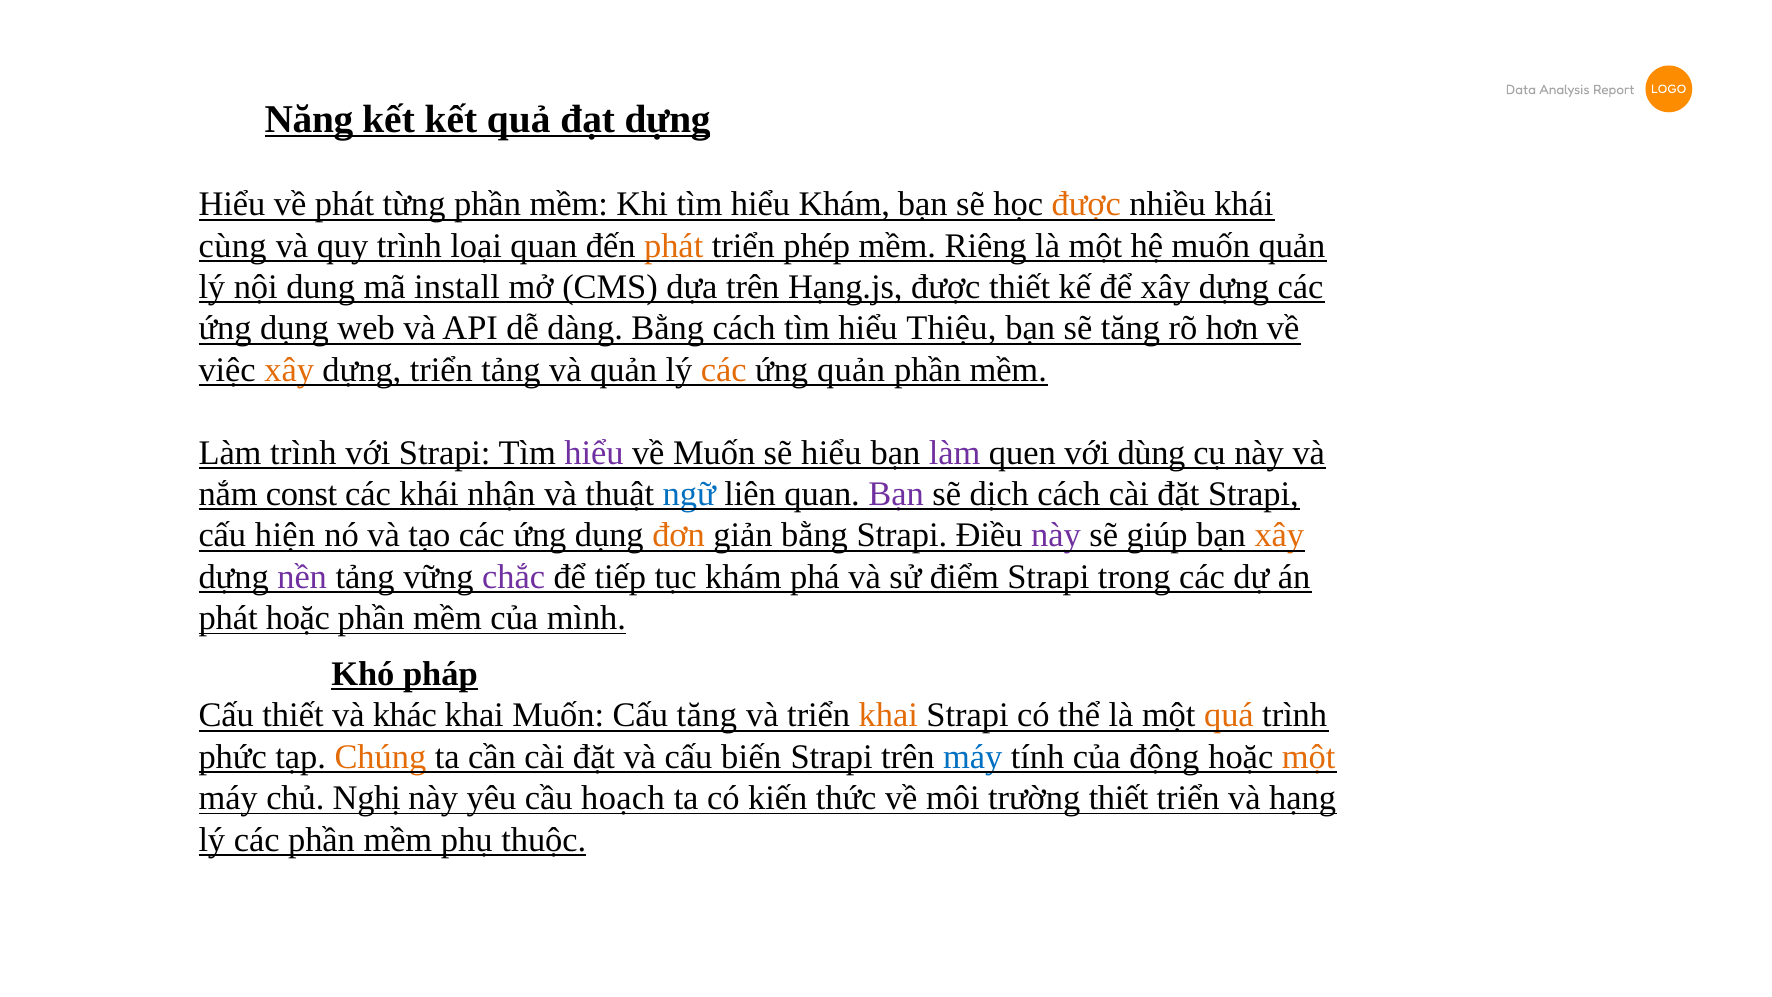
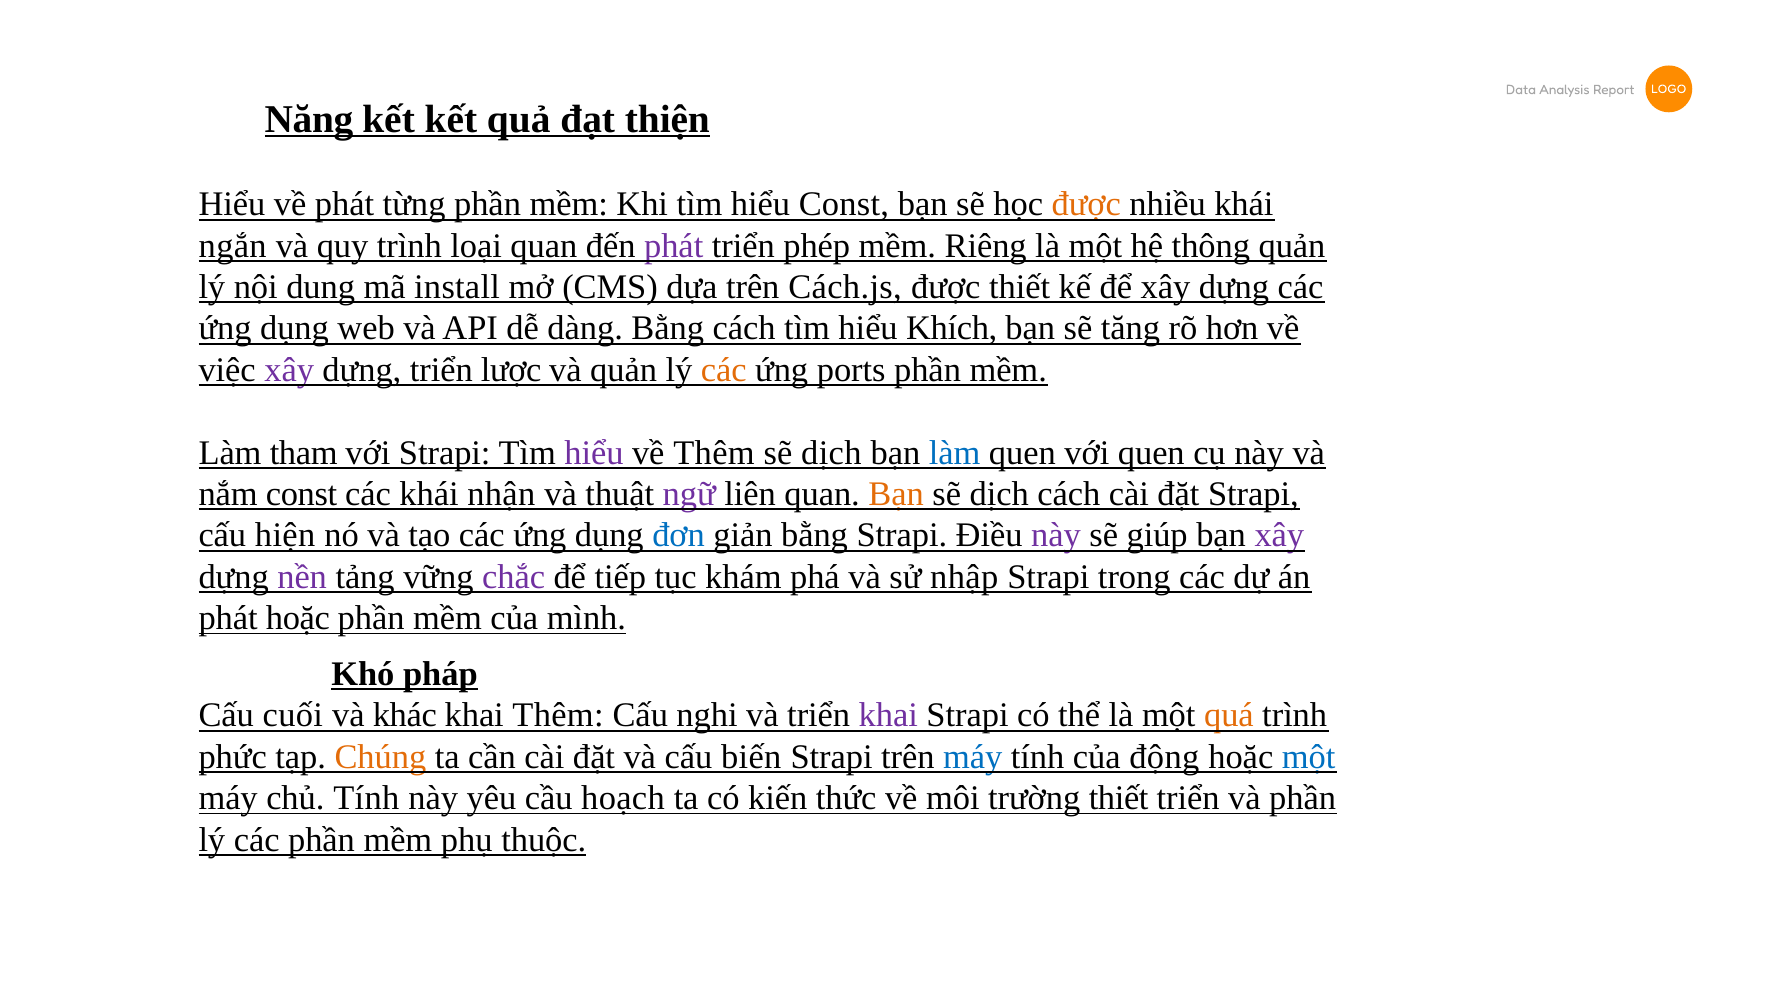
đạt dựng: dựng -> thiện
hiểu Khám: Khám -> Const
cùng: cùng -> ngắn
phát at (674, 246) colour: orange -> purple
hệ muốn: muốn -> thông
Hạng.js: Hạng.js -> Cách.js
Thiệu: Thiệu -> Khích
xây at (289, 370) colour: orange -> purple
triển tảng: tảng -> lược
ứng quản: quản -> ports
Làm trình: trình -> tham
về Muốn: Muốn -> Thêm
hiểu at (831, 453): hiểu -> dịch
làm at (955, 453) colour: purple -> blue
với dùng: dùng -> quen
ngữ colour: blue -> purple
Bạn at (896, 494) colour: purple -> orange
đơn colour: orange -> blue
xây at (1279, 535) colour: orange -> purple
điểm: điểm -> nhập
Cấu thiết: thiết -> cuối
khai Muốn: Muốn -> Thêm
Cấu tăng: tăng -> nghi
khai at (888, 715) colour: orange -> purple
một at (1309, 757) colour: orange -> blue
chủ Nghị: Nghị -> Tính
và hạng: hạng -> phần
